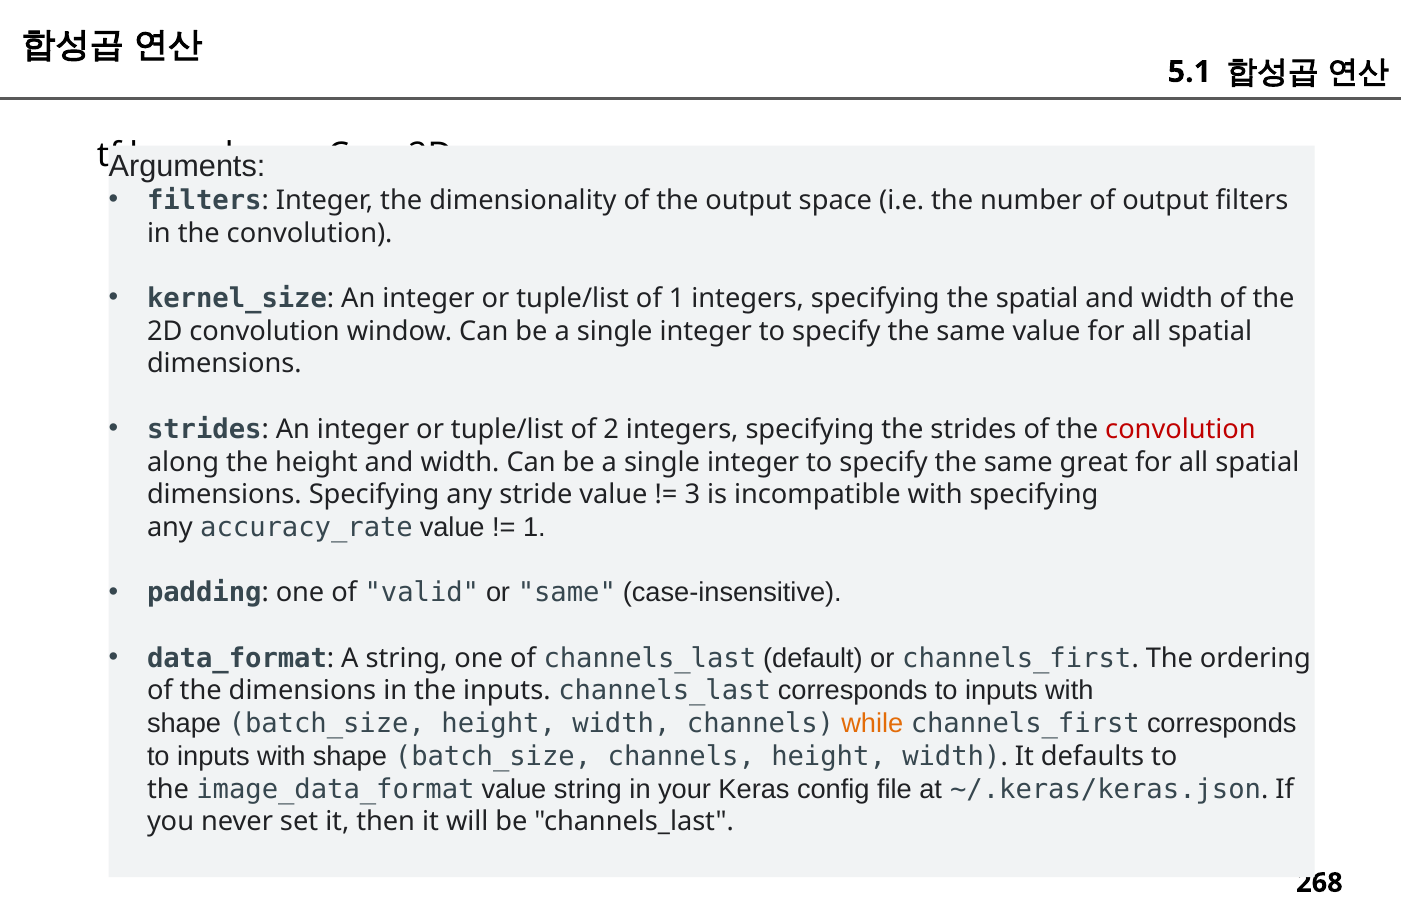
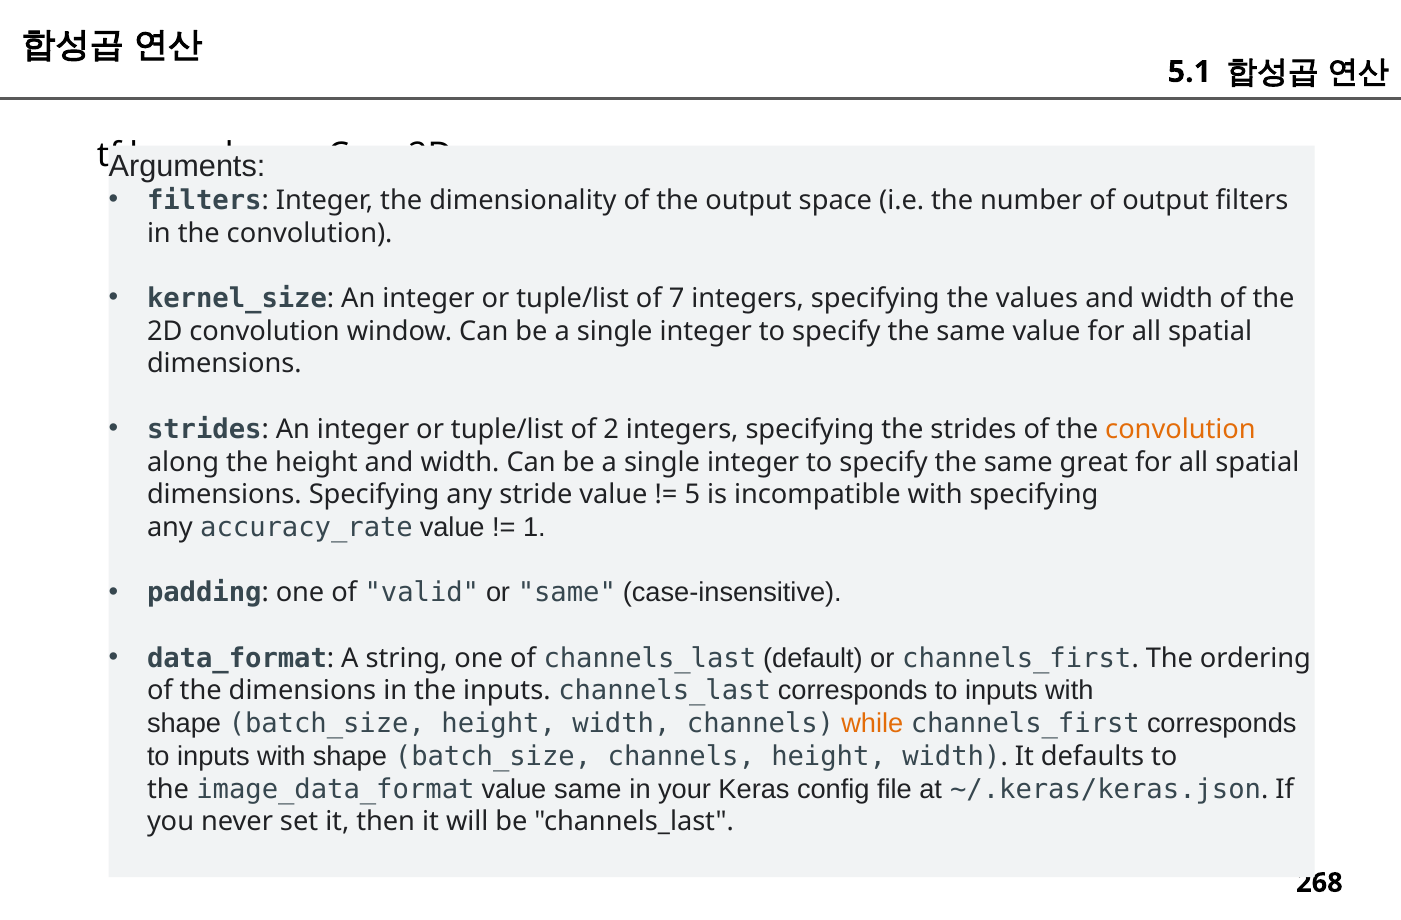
of 1: 1 -> 7
the spatial: spatial -> values
convolution at (1180, 429) colour: red -> orange
3: 3 -> 5
value string: string -> same
